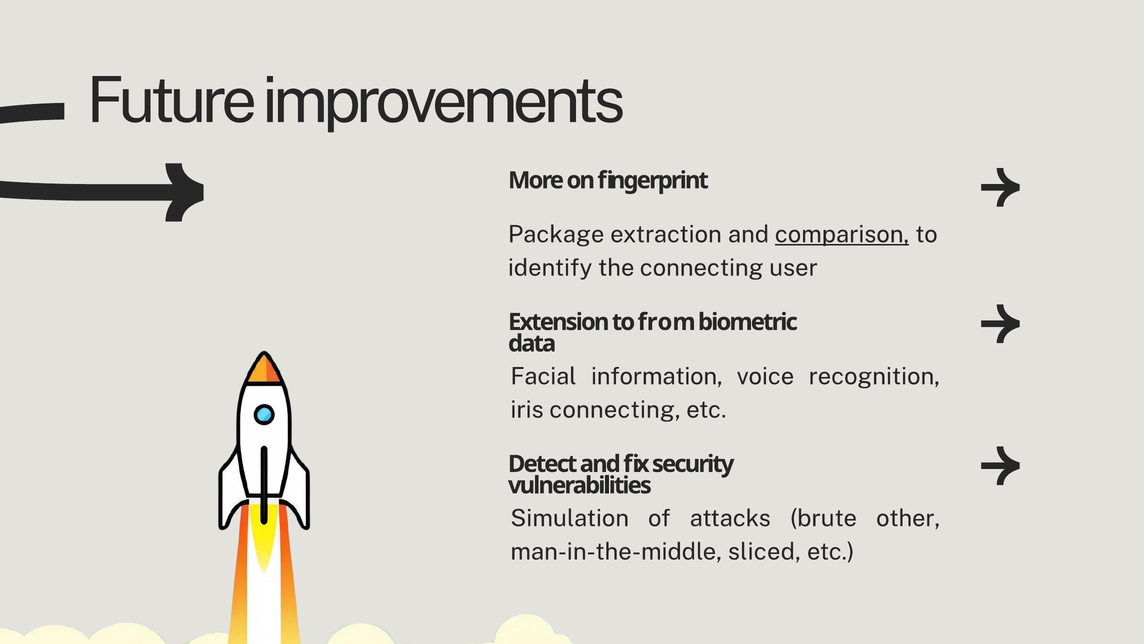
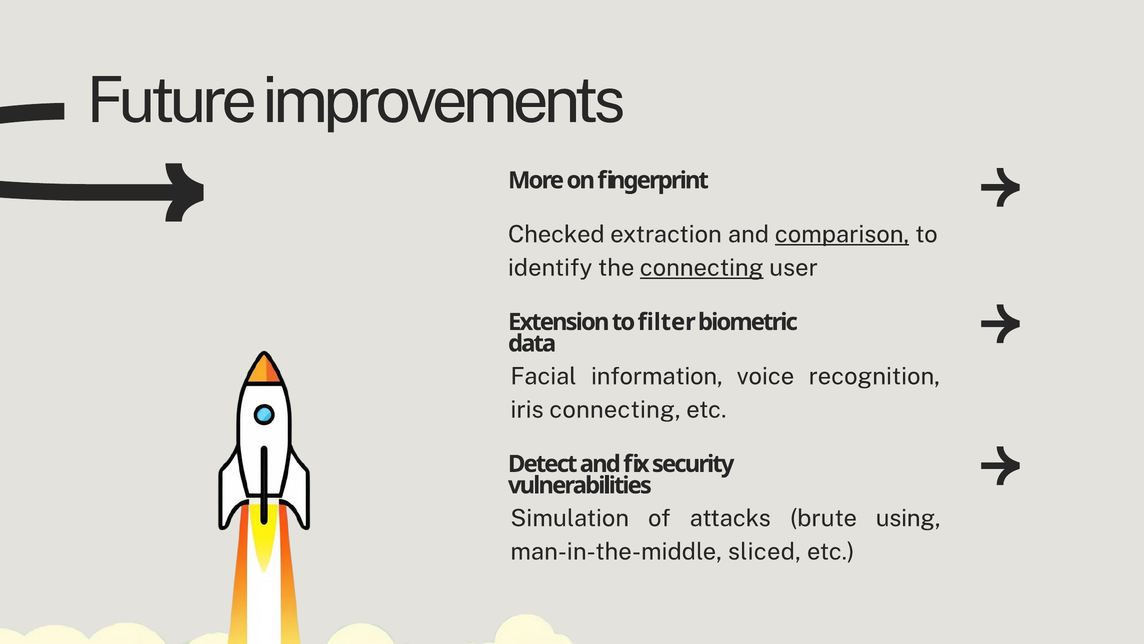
Package: Package -> Checked
connecting at (702, 268) underline: none -> present
from: from -> filter
other: other -> using
